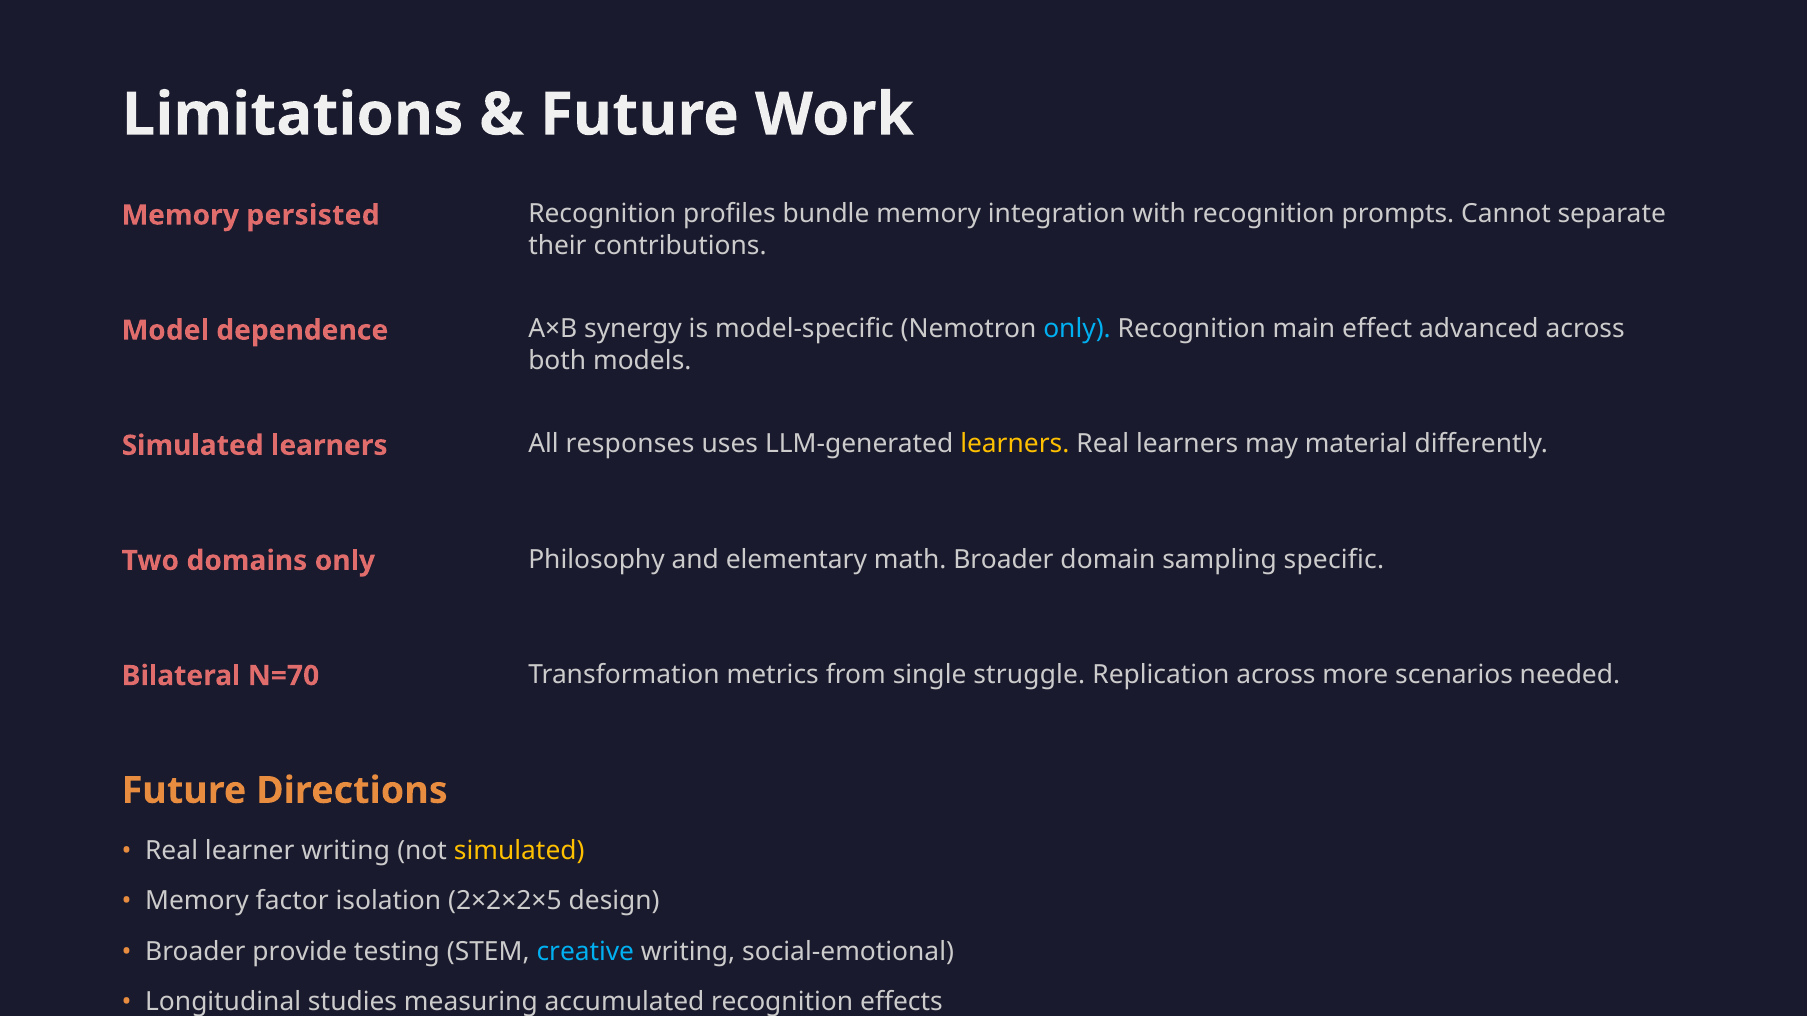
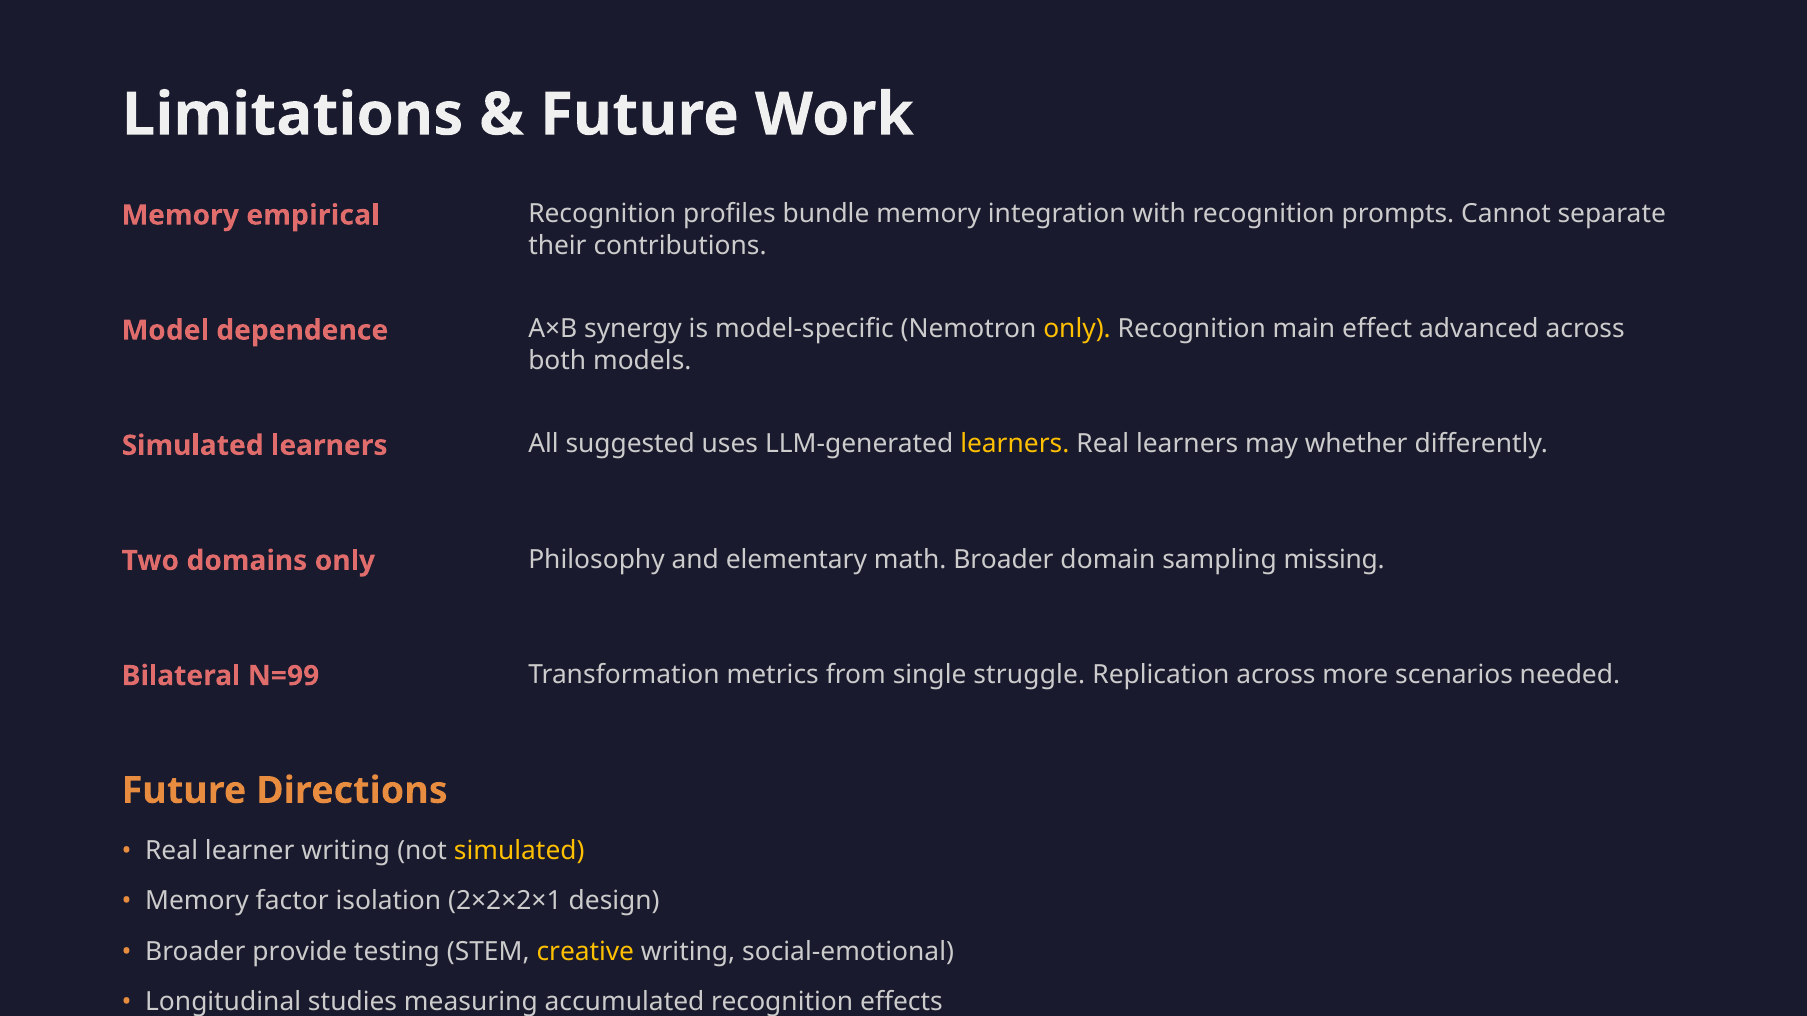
persisted: persisted -> empirical
only at (1077, 329) colour: light blue -> yellow
responses: responses -> suggested
material: material -> whether
specific: specific -> missing
N=70: N=70 -> N=99
2×2×2×5: 2×2×2×5 -> 2×2×2×1
creative colour: light blue -> yellow
